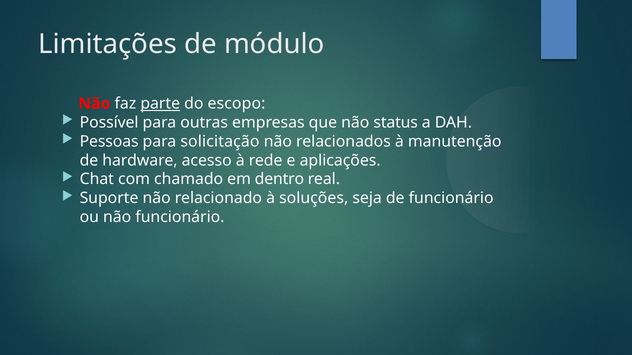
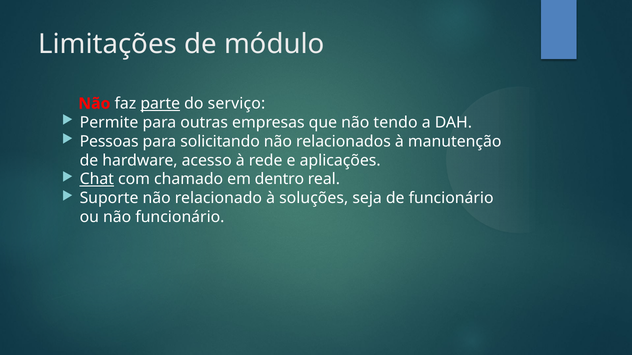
escopo: escopo -> serviço
Possível: Possível -> Permite
status: status -> tendo
solicitação: solicitação -> solicitando
Chat underline: none -> present
